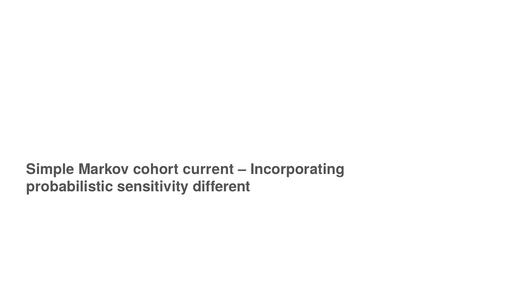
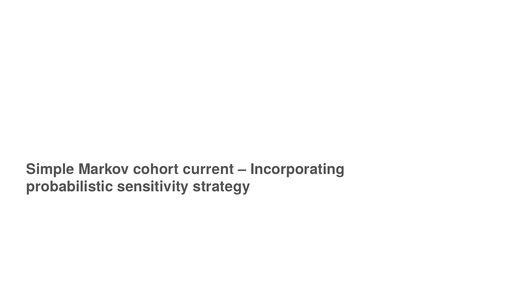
different: different -> strategy
